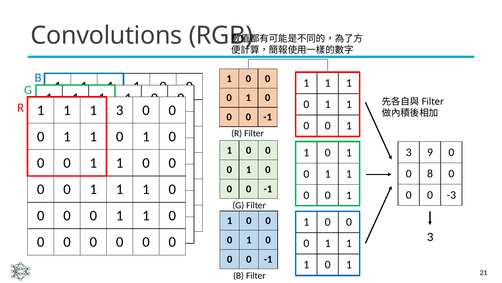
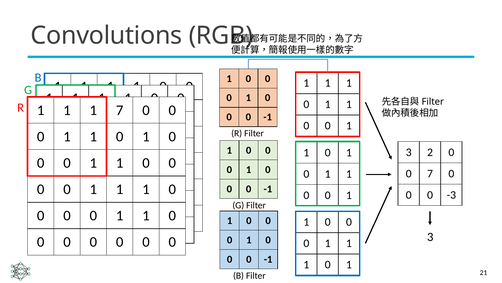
1 1 3: 3 -> 7
9: 9 -> 2
0 8: 8 -> 7
